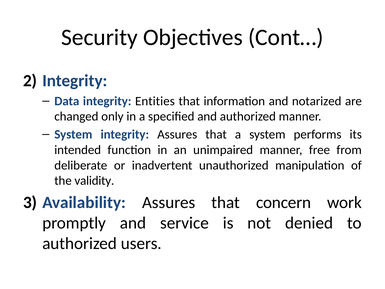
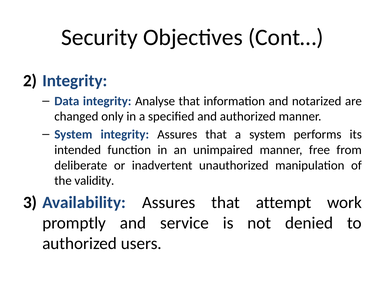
Entities: Entities -> Analyse
concern: concern -> attempt
